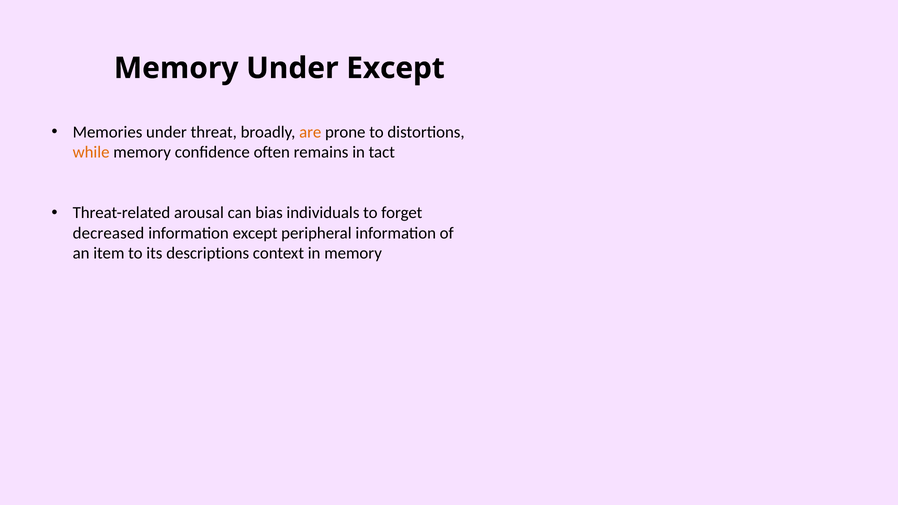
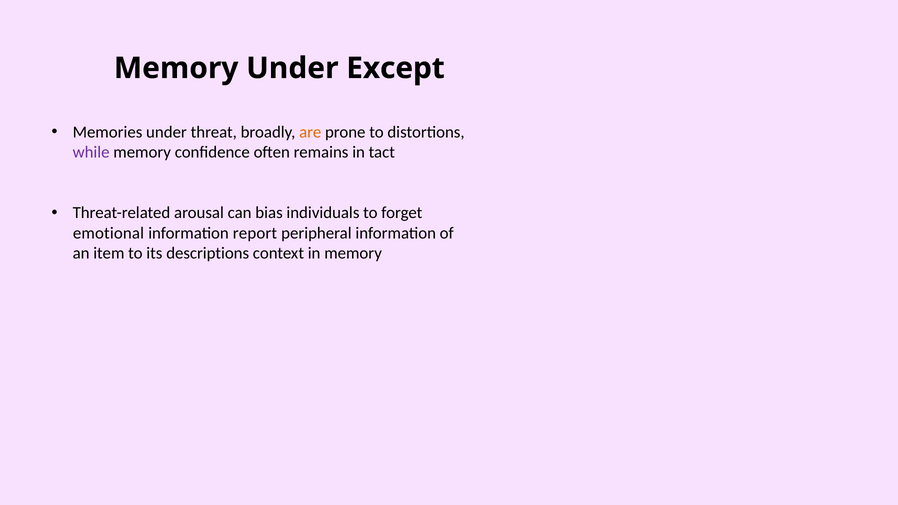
while colour: orange -> purple
decreased: decreased -> emotional
information except: except -> report
